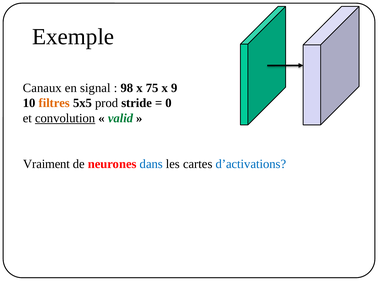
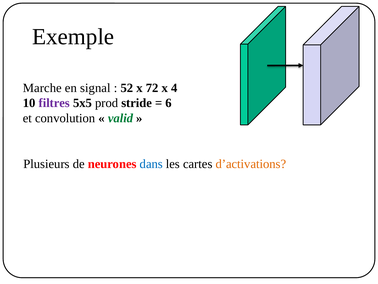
Canaux: Canaux -> Marche
98: 98 -> 52
75: 75 -> 72
9: 9 -> 4
filtres colour: orange -> purple
0: 0 -> 6
convolution underline: present -> none
Vraiment: Vraiment -> Plusieurs
d’activations colour: blue -> orange
